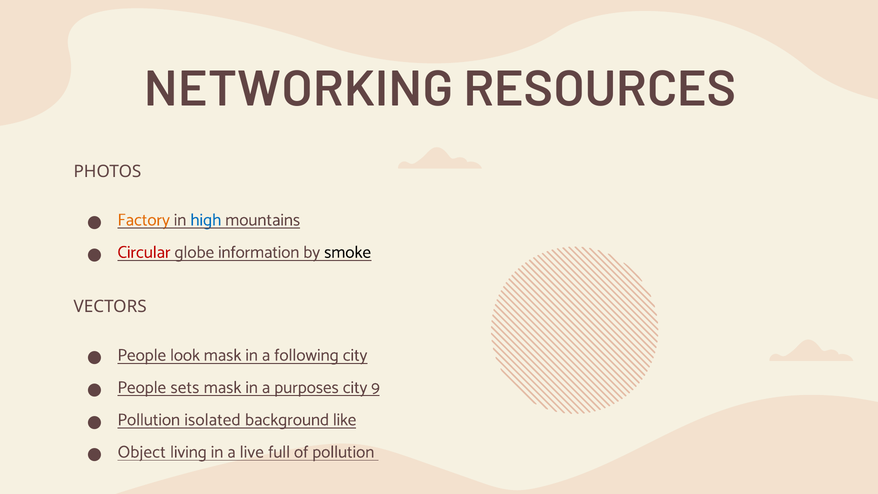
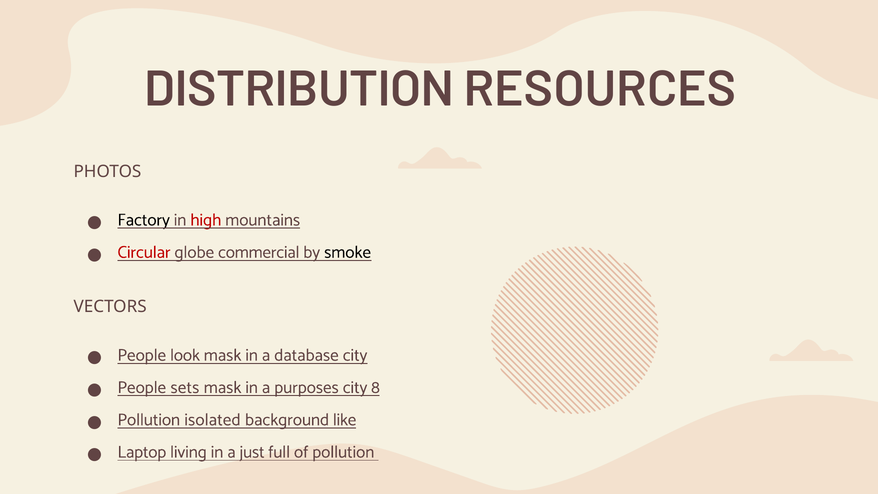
NETWORKING: NETWORKING -> DISTRIBUTION
Factory colour: orange -> black
high colour: blue -> red
information: information -> commercial
following: following -> database
9: 9 -> 8
Object: Object -> Laptop
live: live -> just
